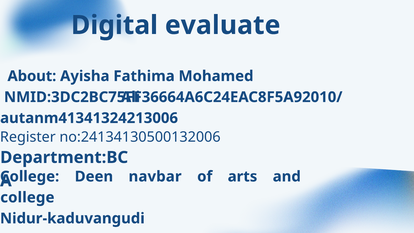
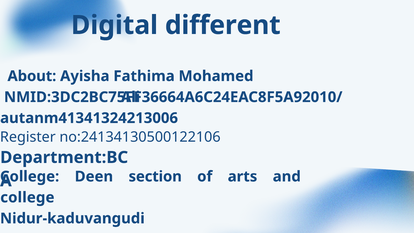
evaluate: evaluate -> different
no:24134130500132006: no:24134130500132006 -> no:24134130500122106
navbar: navbar -> section
